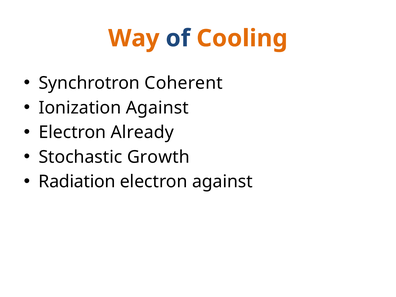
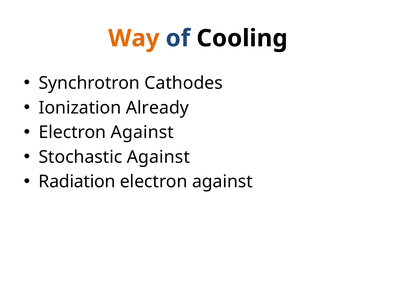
Cooling colour: orange -> black
Coherent: Coherent -> Cathodes
Ionization Against: Against -> Already
Already at (142, 132): Already -> Against
Stochastic Growth: Growth -> Against
